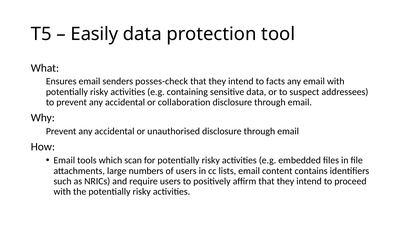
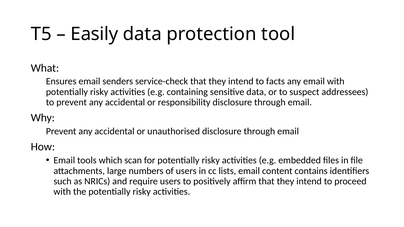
posses-check: posses-check -> service-check
collaboration: collaboration -> responsibility
